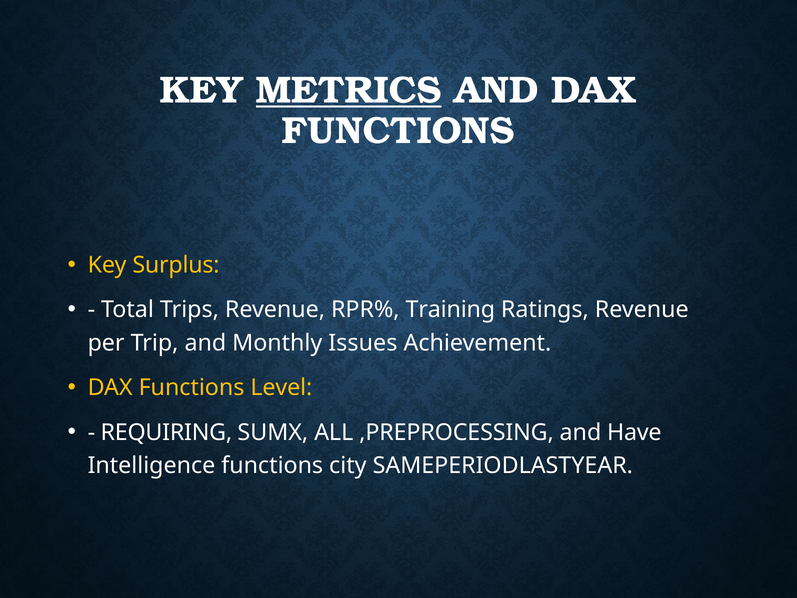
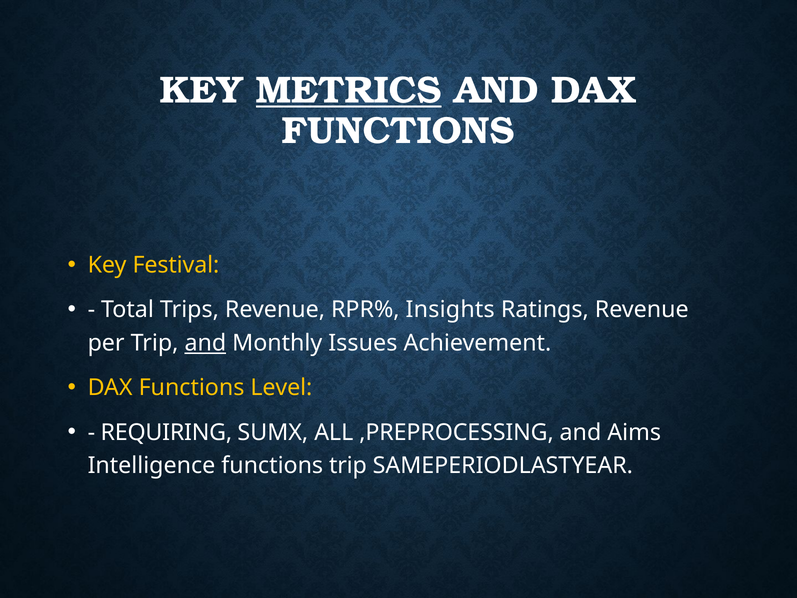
Surplus: Surplus -> Festival
Training: Training -> Insights
and at (205, 343) underline: none -> present
Have: Have -> Aims
functions city: city -> trip
